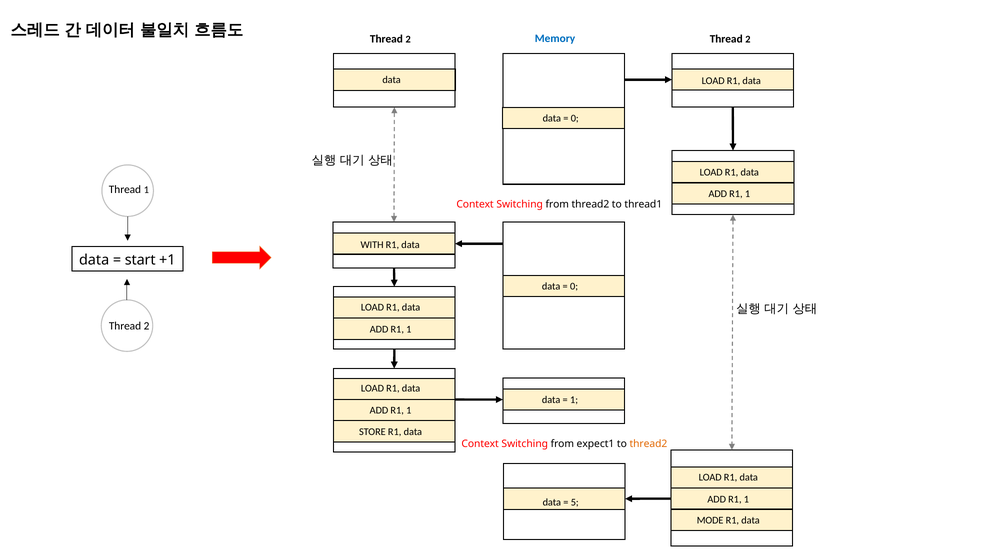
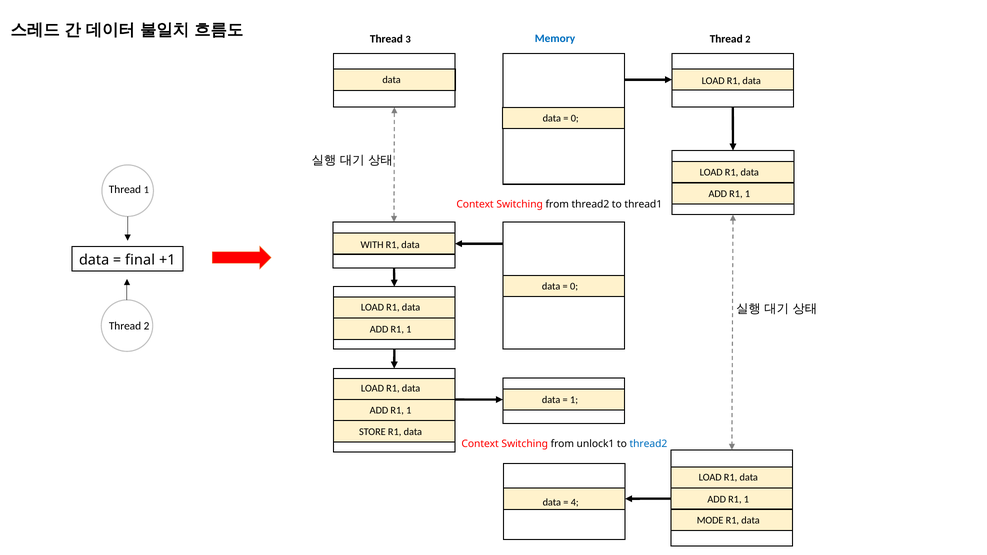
2 at (408, 40): 2 -> 3
start: start -> final
expect1: expect1 -> unlock1
thread2 at (648, 444) colour: orange -> blue
5: 5 -> 4
